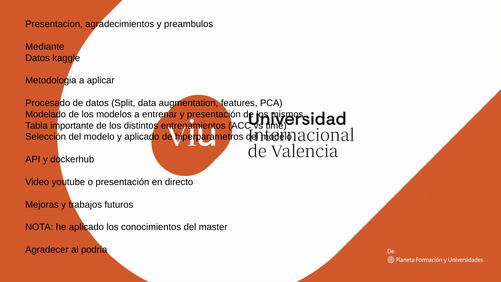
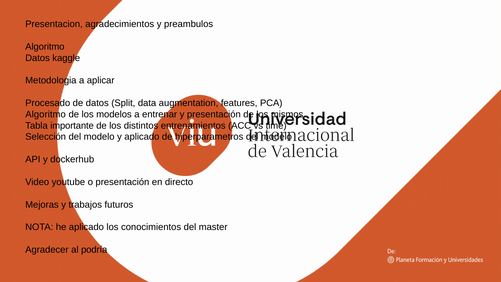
Mediante at (45, 47): Mediante -> Algoritmo
Modelado at (46, 114): Modelado -> Algoritmo
